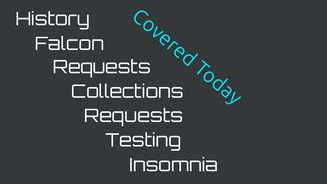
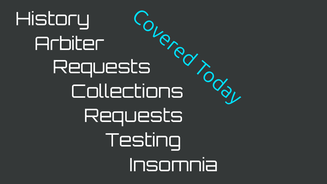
Falcon: Falcon -> Arbiter
